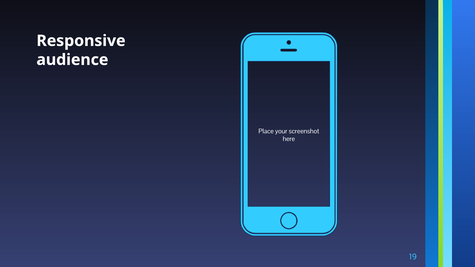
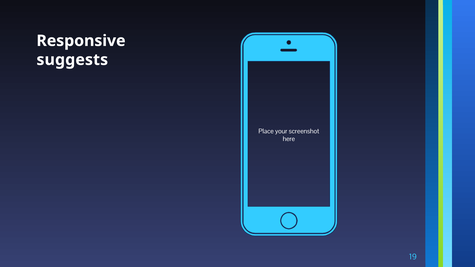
audience: audience -> suggests
